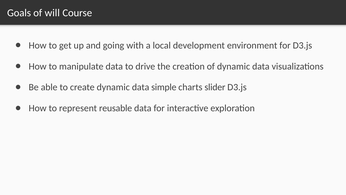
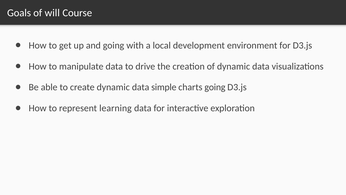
charts slider: slider -> going
reusable: reusable -> learning
